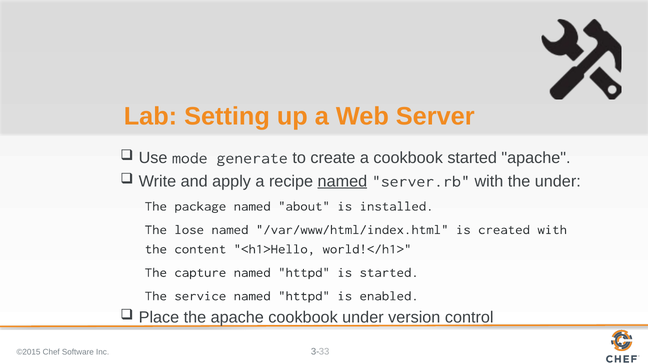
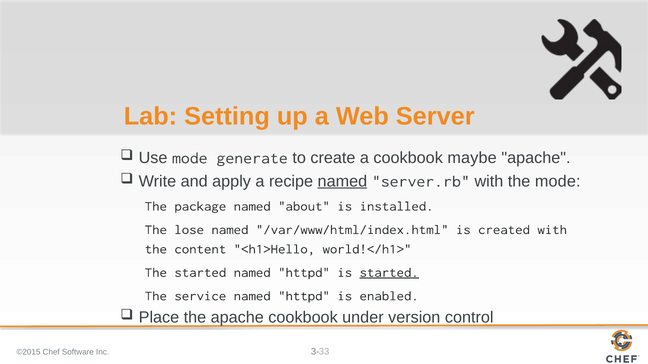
cookbook started: started -> maybe
the under: under -> mode
The capture: capture -> started
started at (389, 273) underline: none -> present
